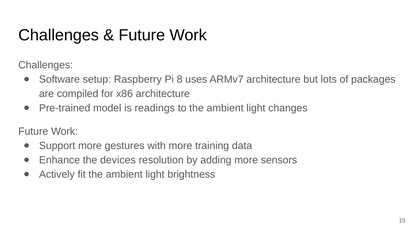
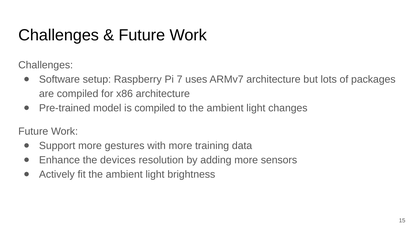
8: 8 -> 7
is readings: readings -> compiled
